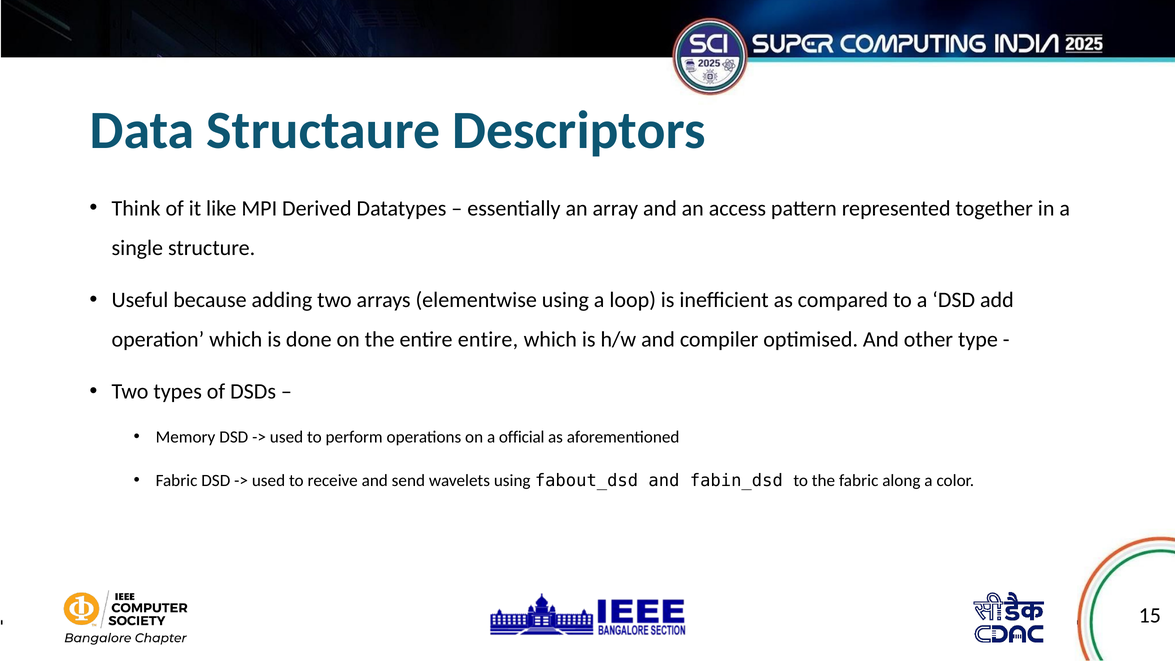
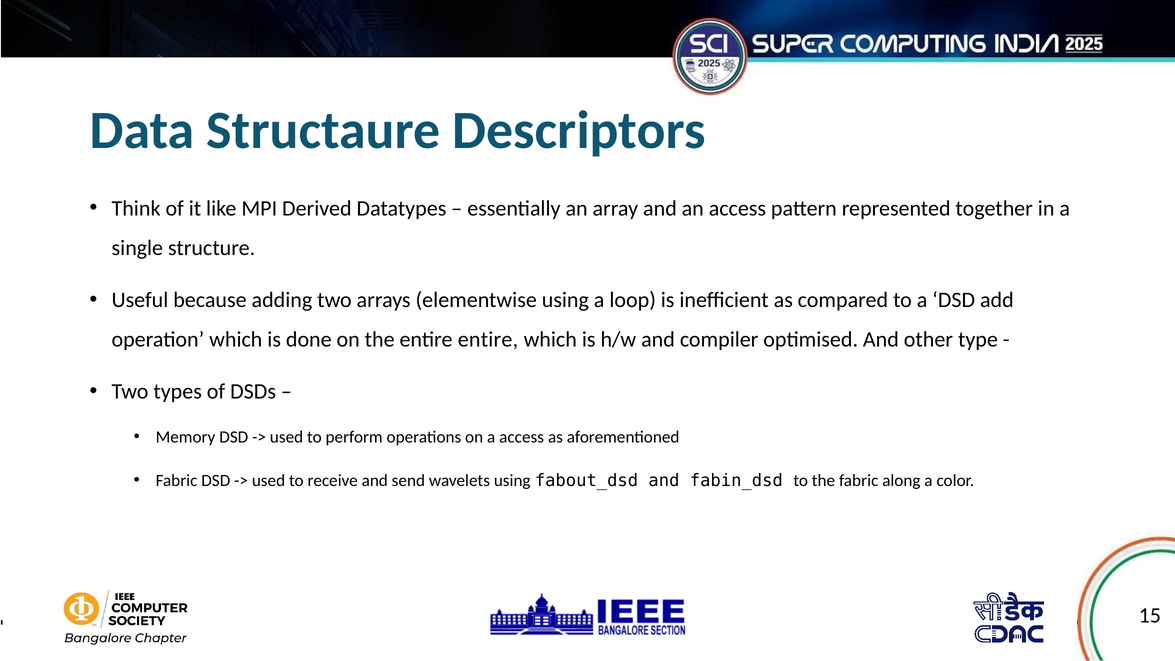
a official: official -> access
